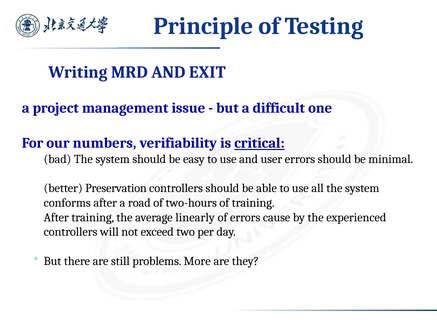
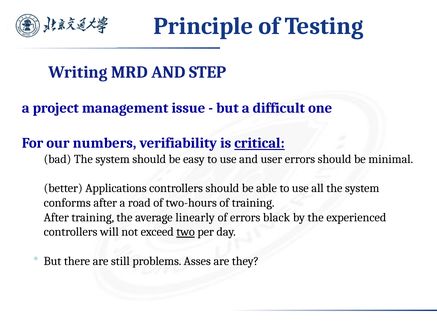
EXIT: EXIT -> STEP
Preservation: Preservation -> Applications
cause: cause -> black
two underline: none -> present
More: More -> Asses
